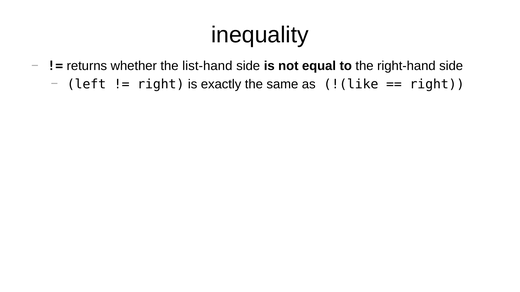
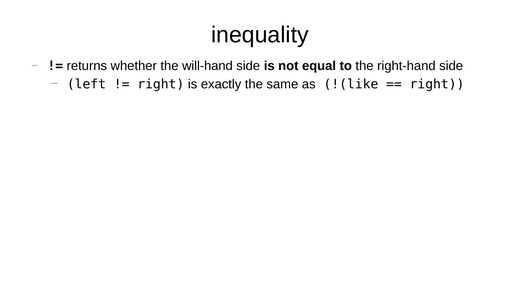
list-hand: list-hand -> will-hand
